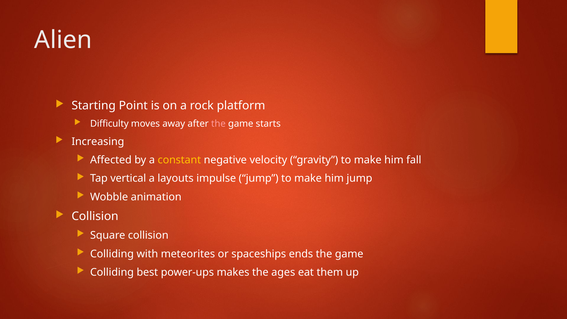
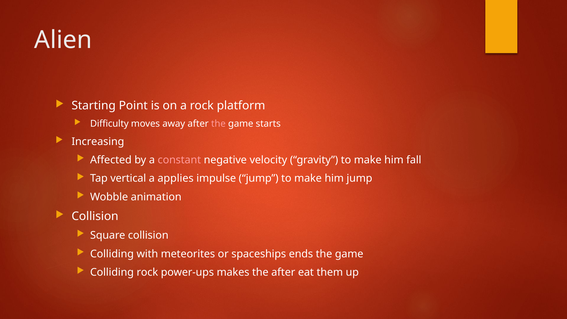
constant colour: yellow -> pink
layouts: layouts -> applies
Colliding best: best -> rock
the ages: ages -> after
